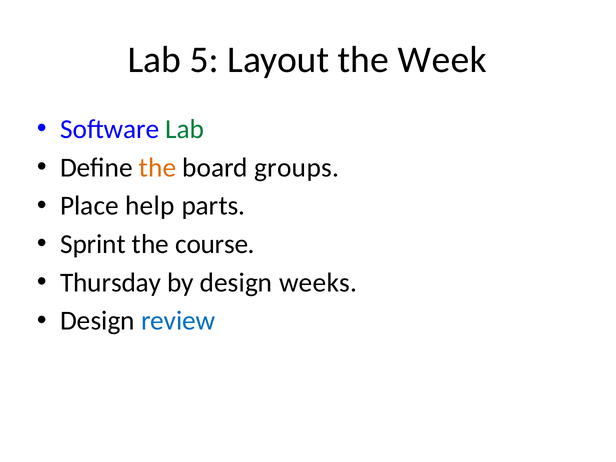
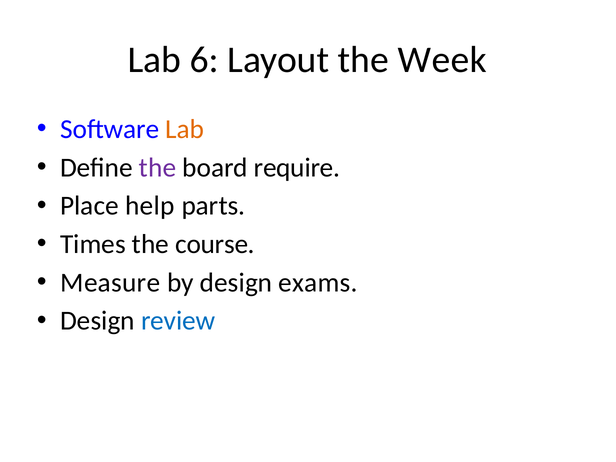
5: 5 -> 6
Lab at (185, 129) colour: green -> orange
the at (158, 168) colour: orange -> purple
groups: groups -> require
Sprint: Sprint -> Times
Thursday: Thursday -> Measure
weeks: weeks -> exams
